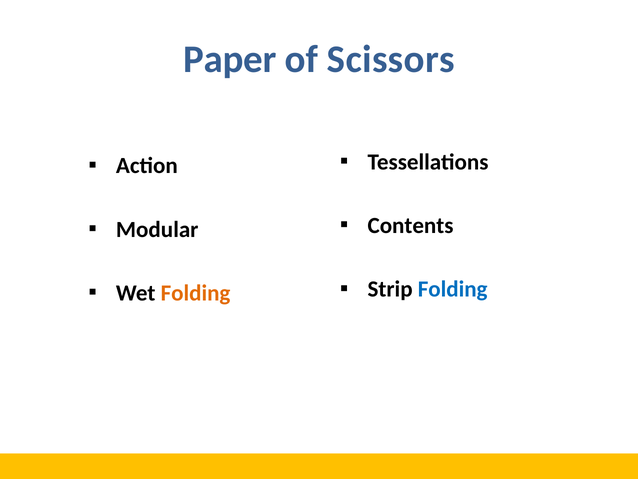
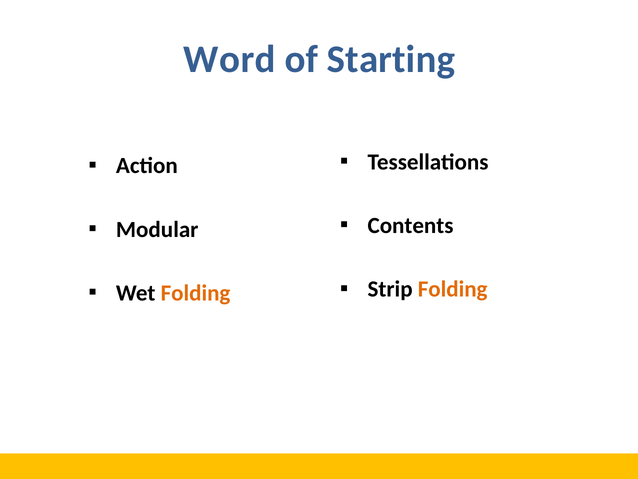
Paper: Paper -> Word
Scissors: Scissors -> Starting
Folding at (453, 289) colour: blue -> orange
